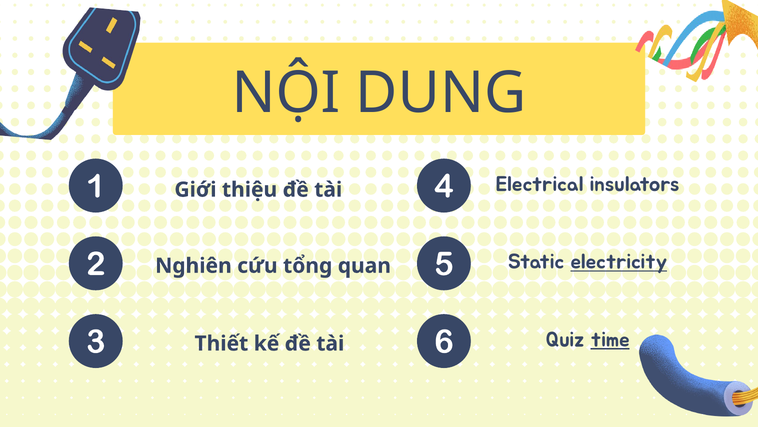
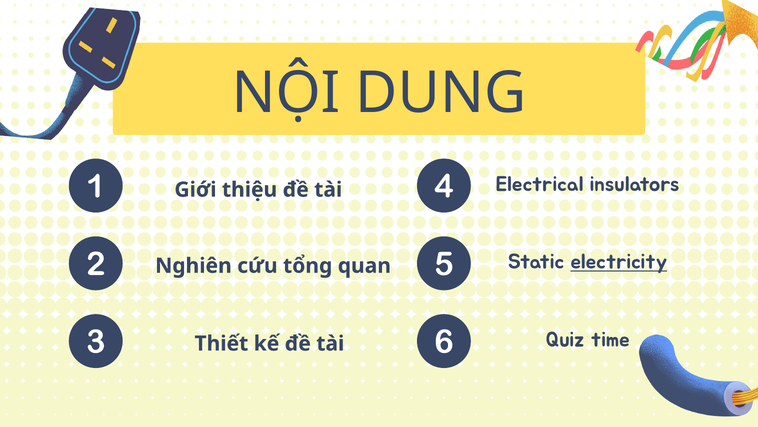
time underline: present -> none
